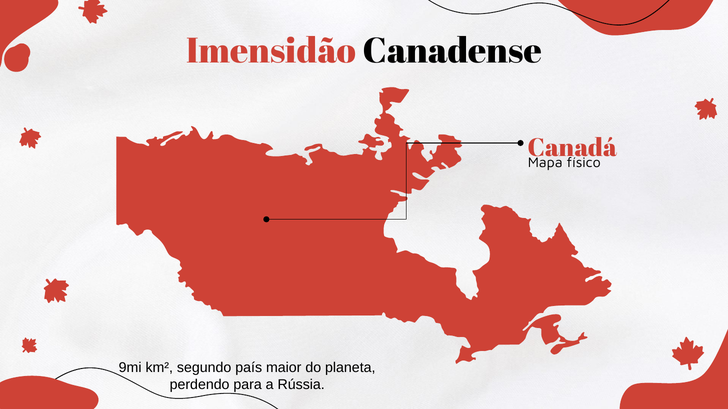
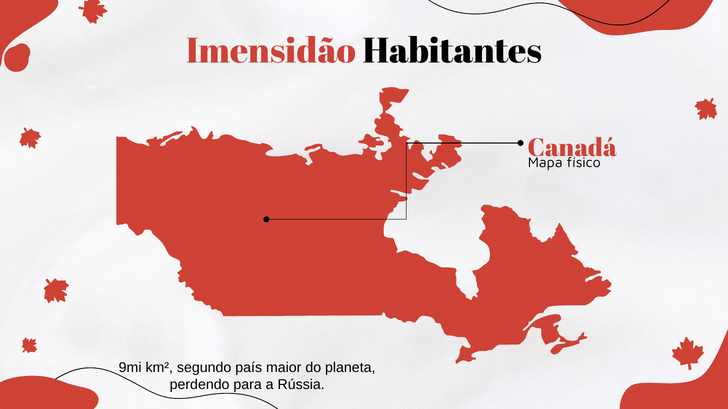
Canadense: Canadense -> Habitantes
